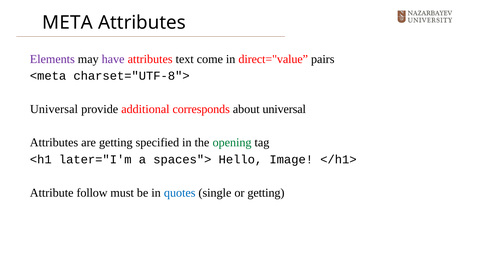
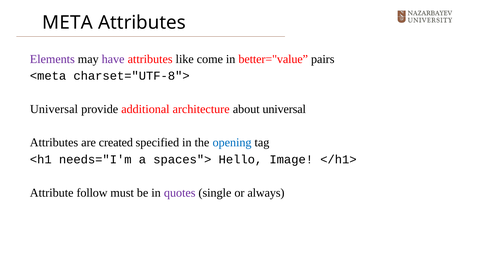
text: text -> like
direct="value: direct="value -> better="value
corresponds: corresponds -> architecture
are getting: getting -> created
opening colour: green -> blue
later="I'm: later="I'm -> needs="I'm
quotes colour: blue -> purple
or getting: getting -> always
